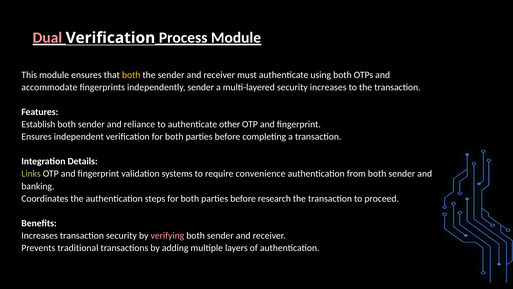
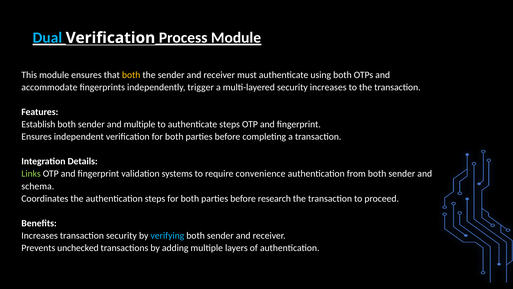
Dual colour: pink -> light blue
independently sender: sender -> trigger
and reliance: reliance -> multiple
authenticate other: other -> steps
banking: banking -> schema
verifying colour: pink -> light blue
traditional: traditional -> unchecked
